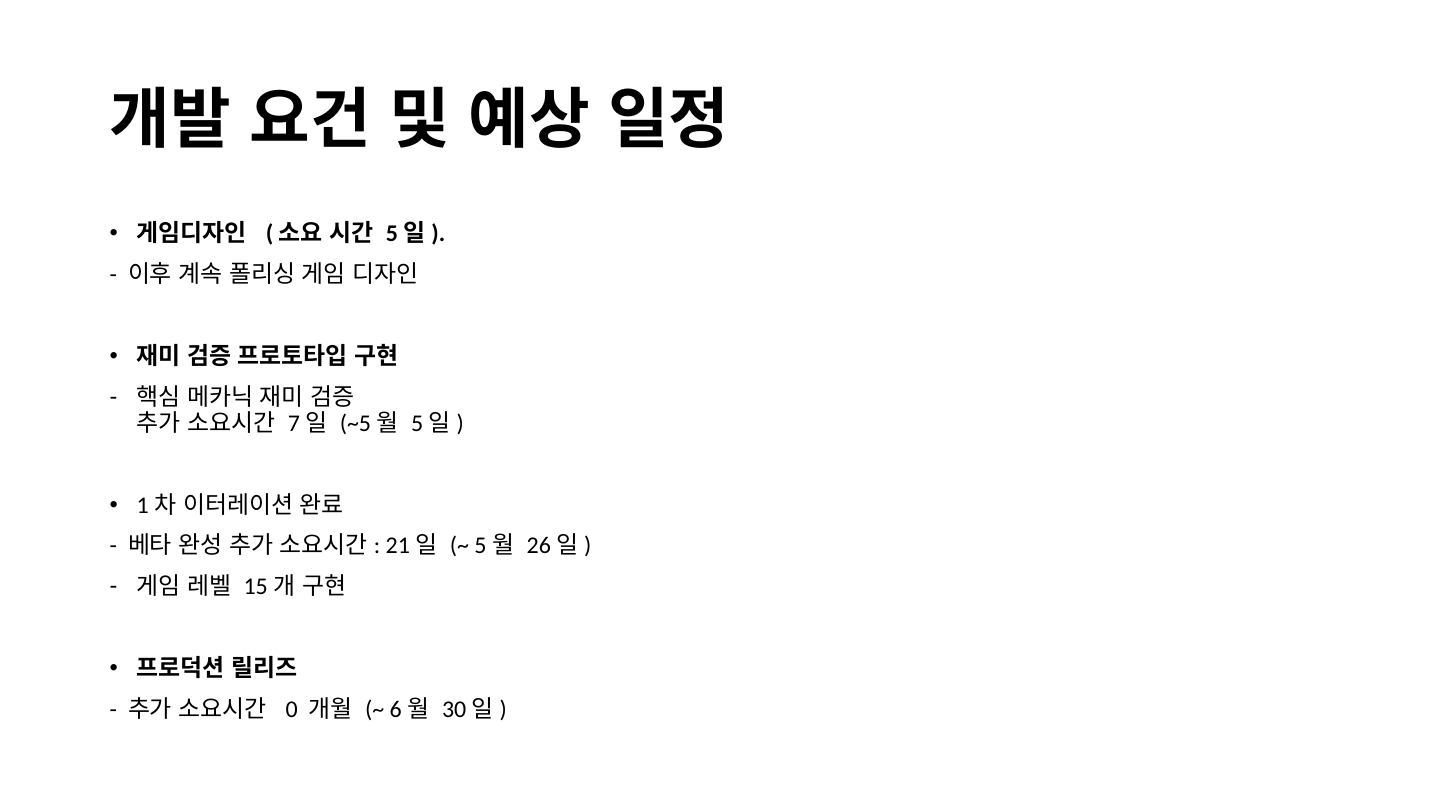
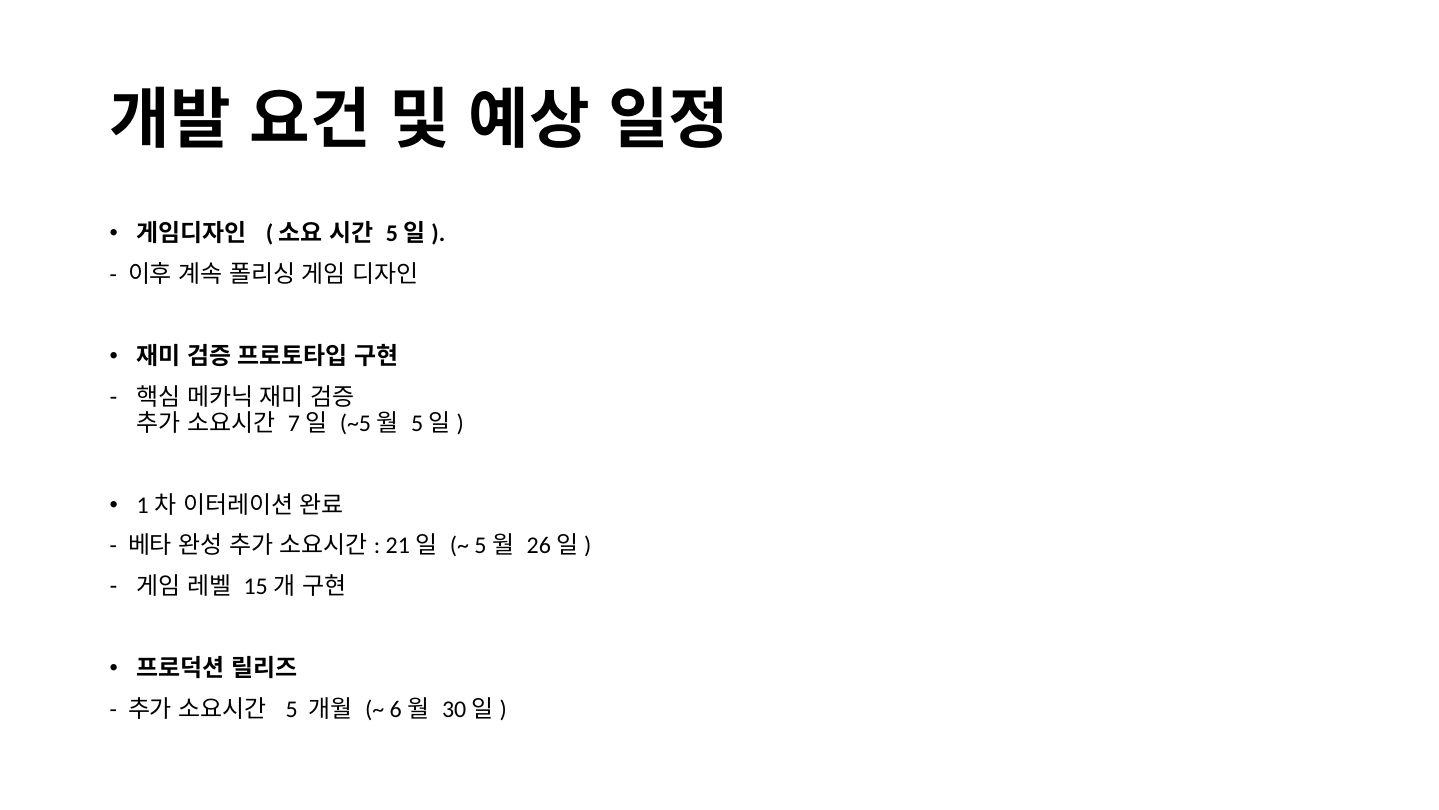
0: 0 -> 5
